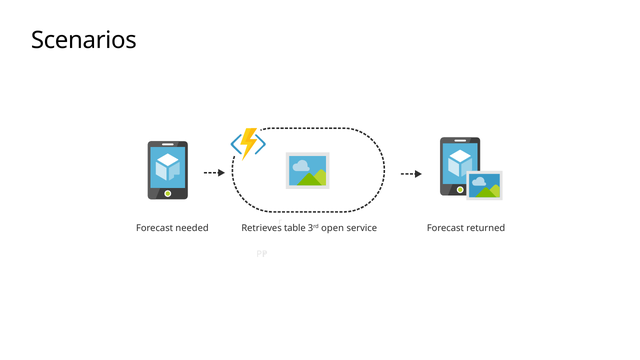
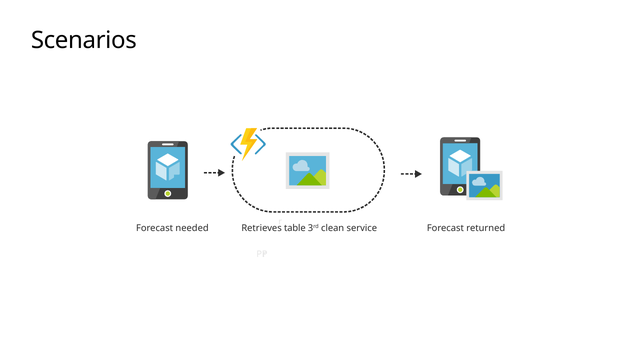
open: open -> clean
